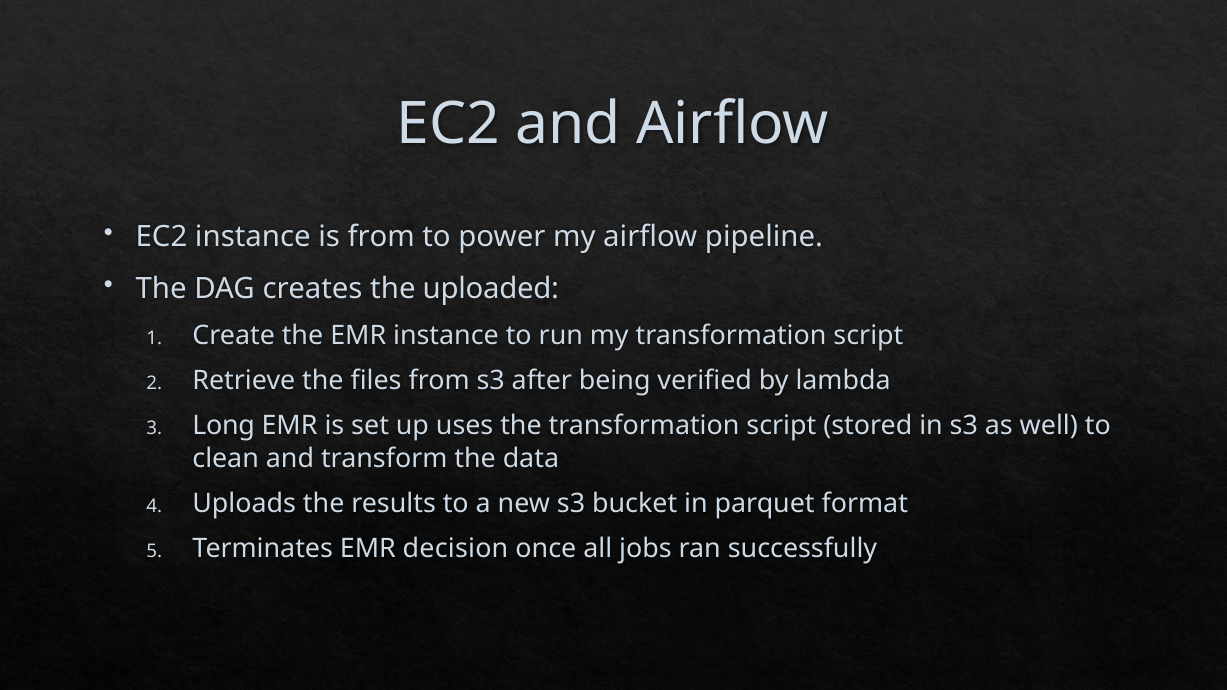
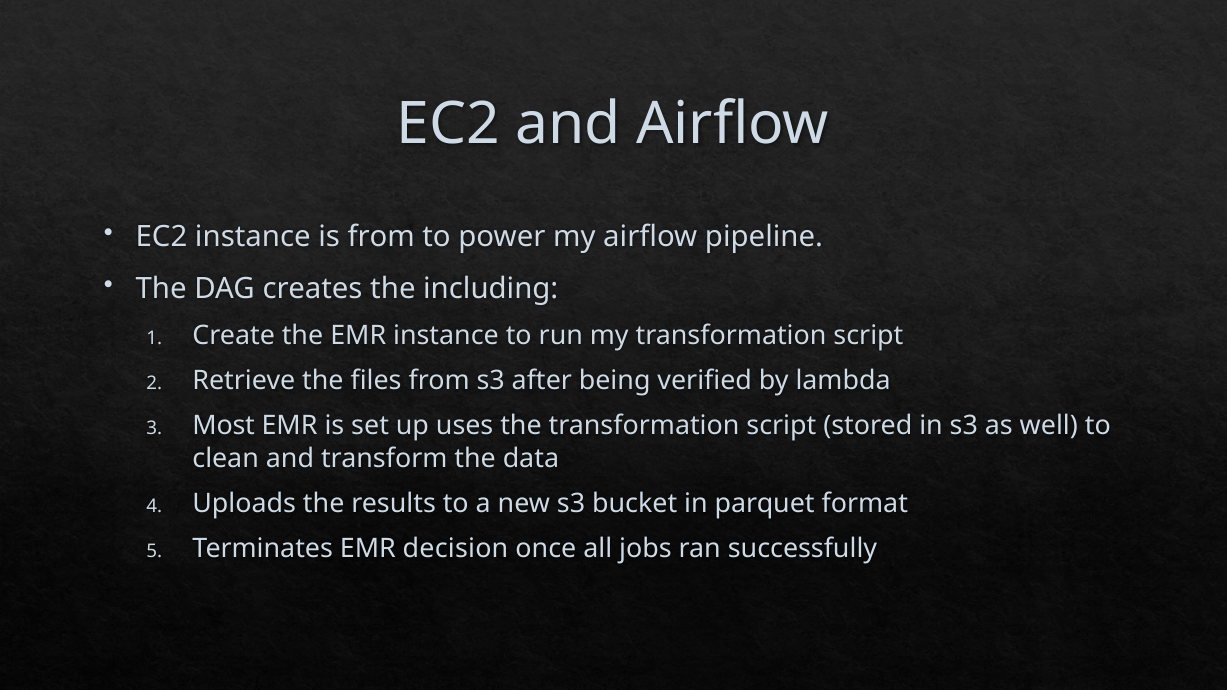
uploaded: uploaded -> including
Long: Long -> Most
